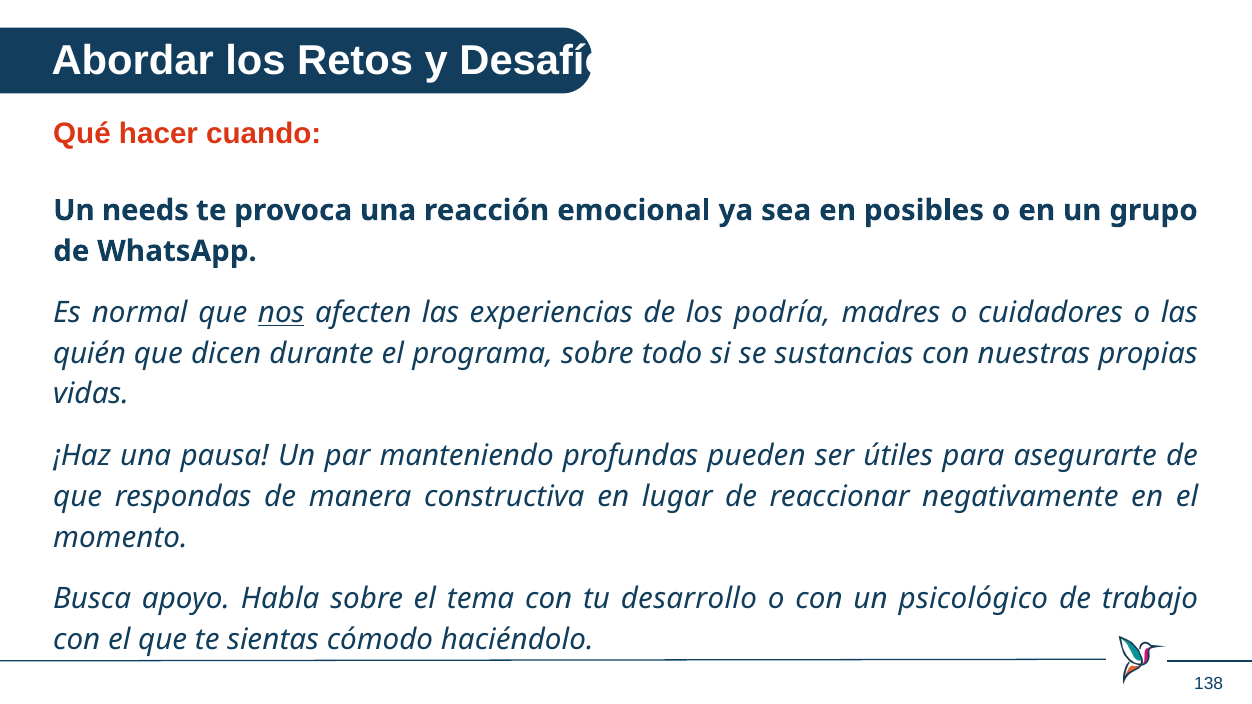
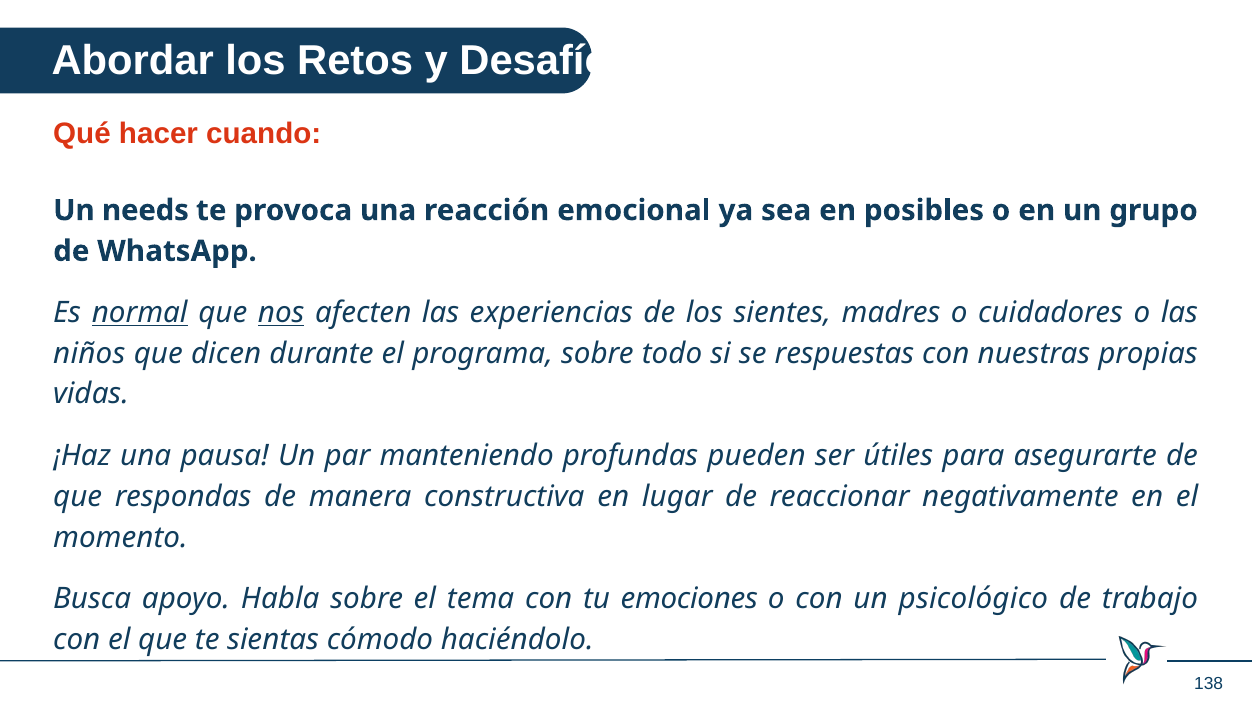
normal underline: none -> present
podría: podría -> sientes
quién: quién -> niños
sustancias: sustancias -> respuestas
desarrollo: desarrollo -> emociones
